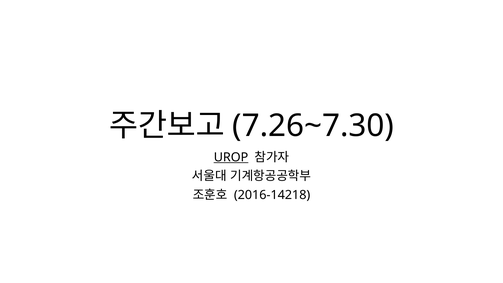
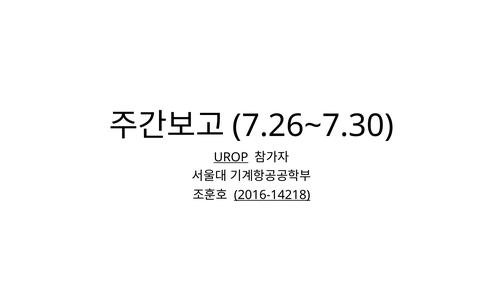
2016-14218 underline: none -> present
